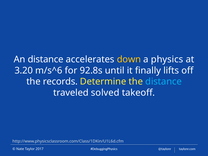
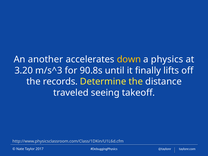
An distance: distance -> another
m/s^6: m/s^6 -> m/s^3
92.8s: 92.8s -> 90.8s
distance at (164, 82) colour: light blue -> white
solved: solved -> seeing
